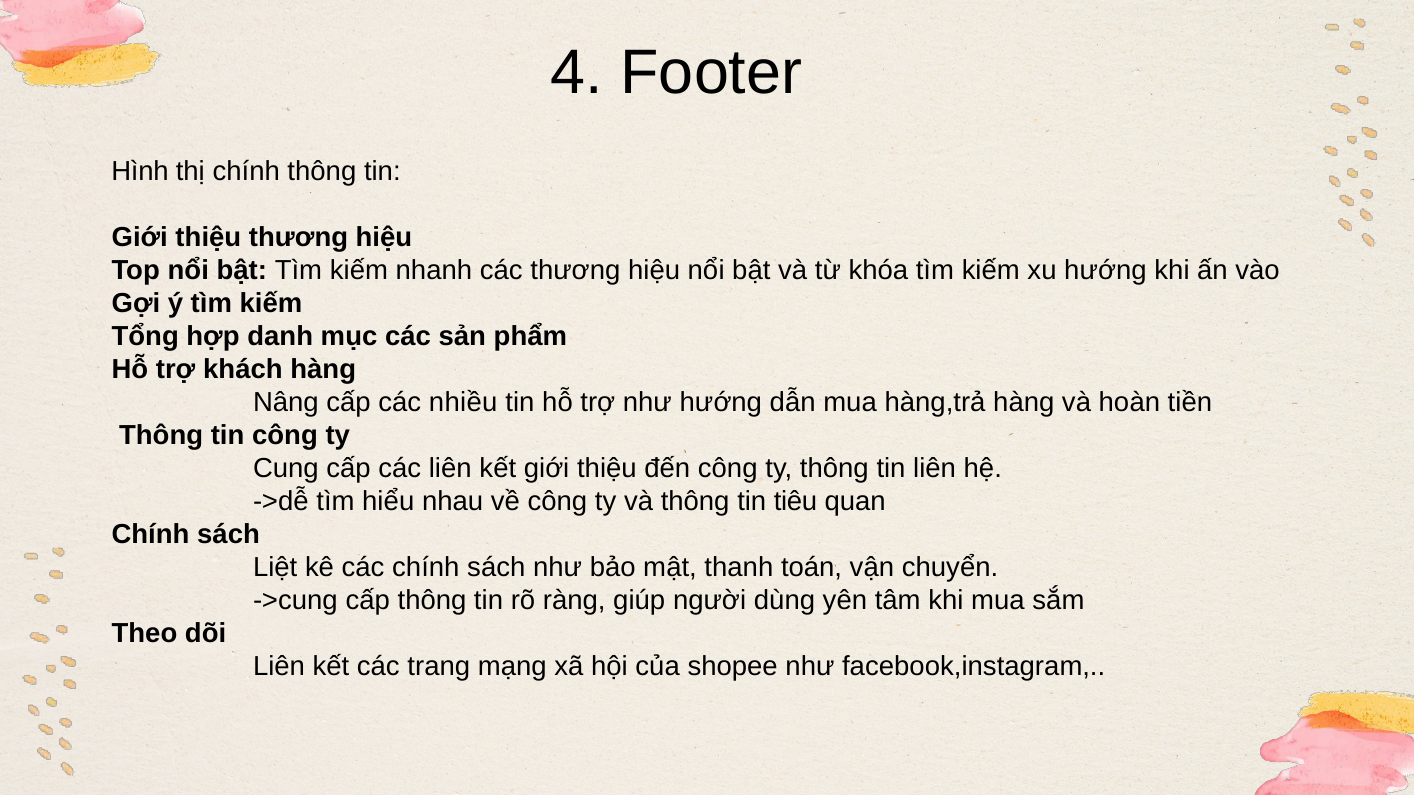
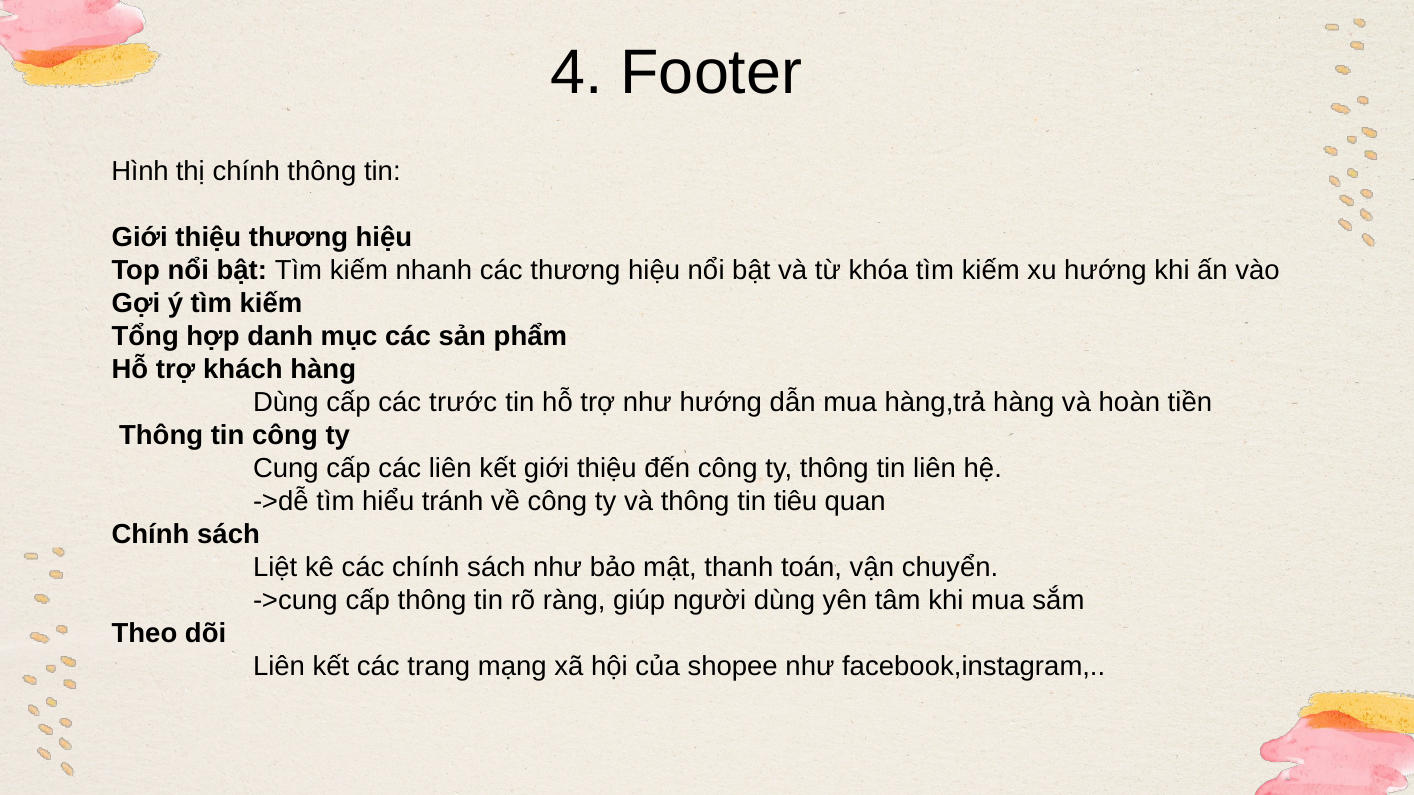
Nâng at (286, 403): Nâng -> Dùng
nhiều: nhiều -> trước
nhau: nhau -> tránh
